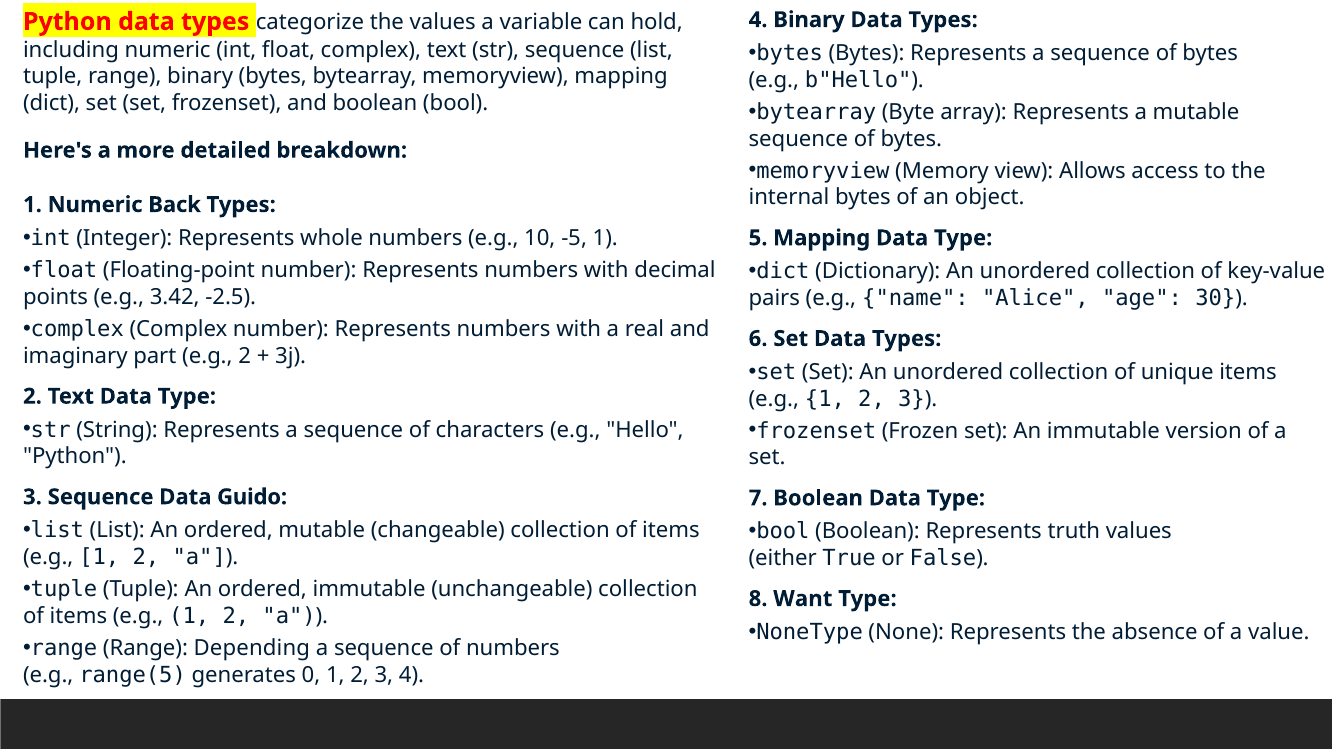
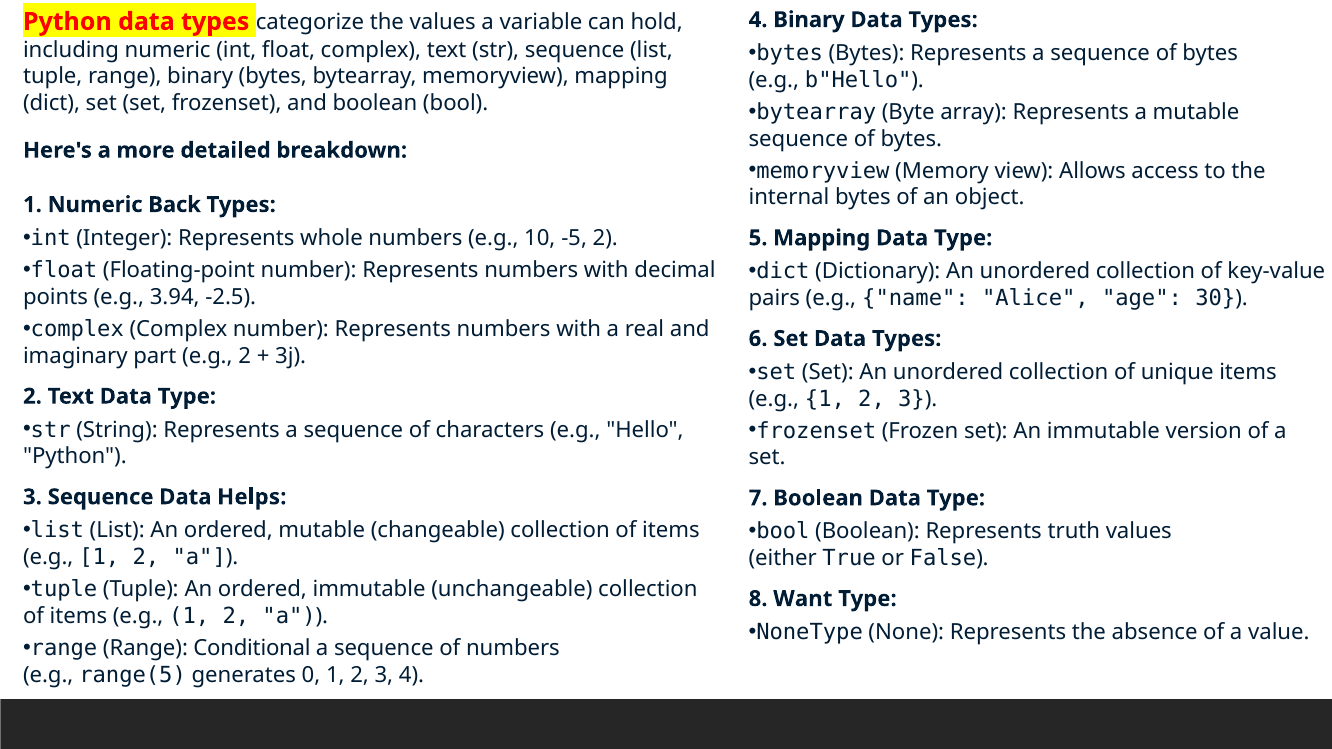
-5 1: 1 -> 2
3.42: 3.42 -> 3.94
Guido: Guido -> Helps
Depending: Depending -> Conditional
